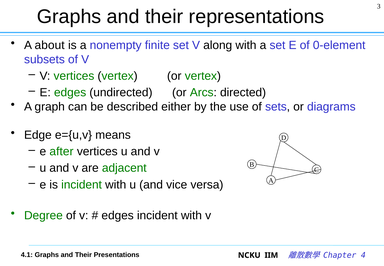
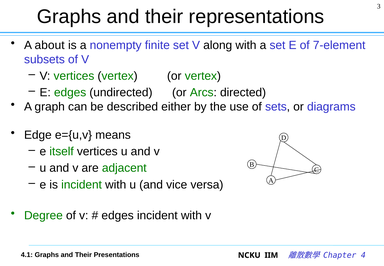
0-element: 0-element -> 7-element
after: after -> itself
